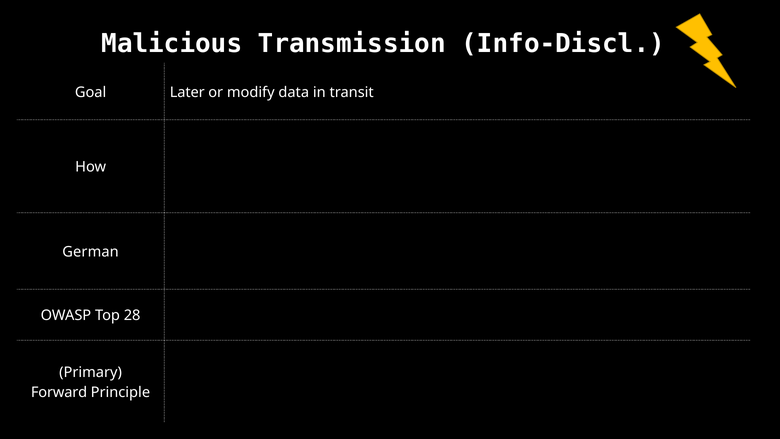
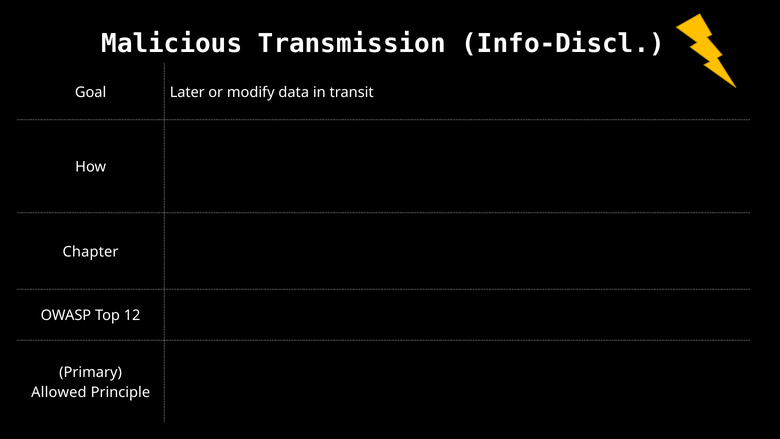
German: German -> Chapter
28: 28 -> 12
Forward: Forward -> Allowed
